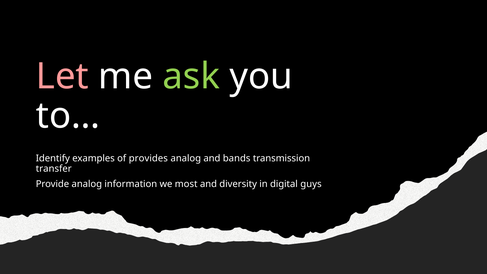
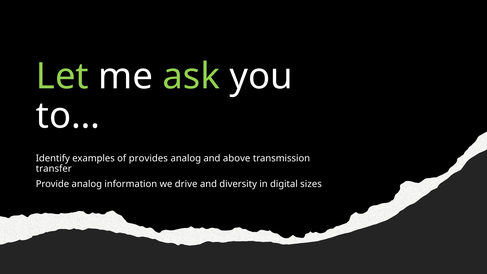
Let colour: pink -> light green
bands: bands -> above
most: most -> drive
guys: guys -> sizes
